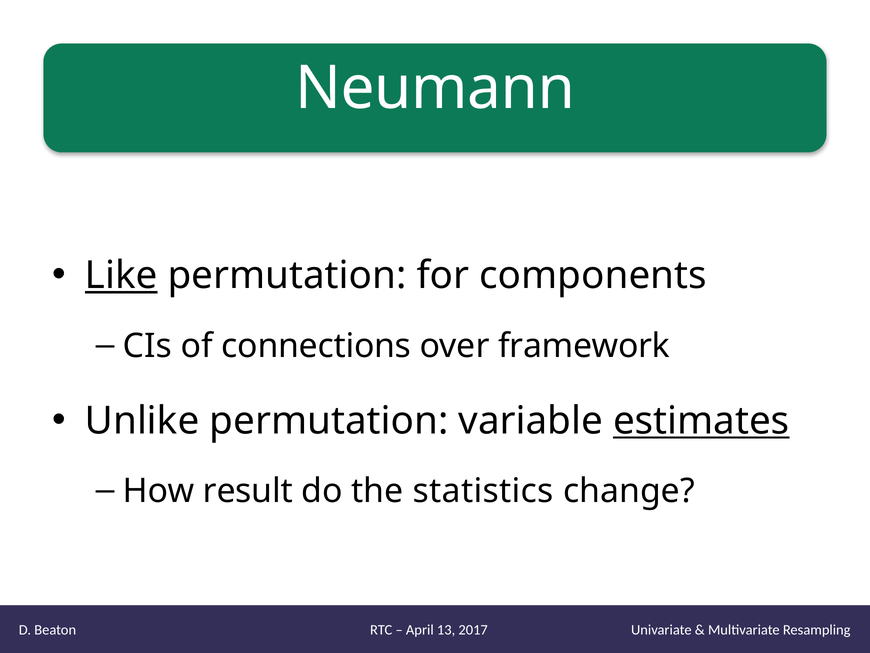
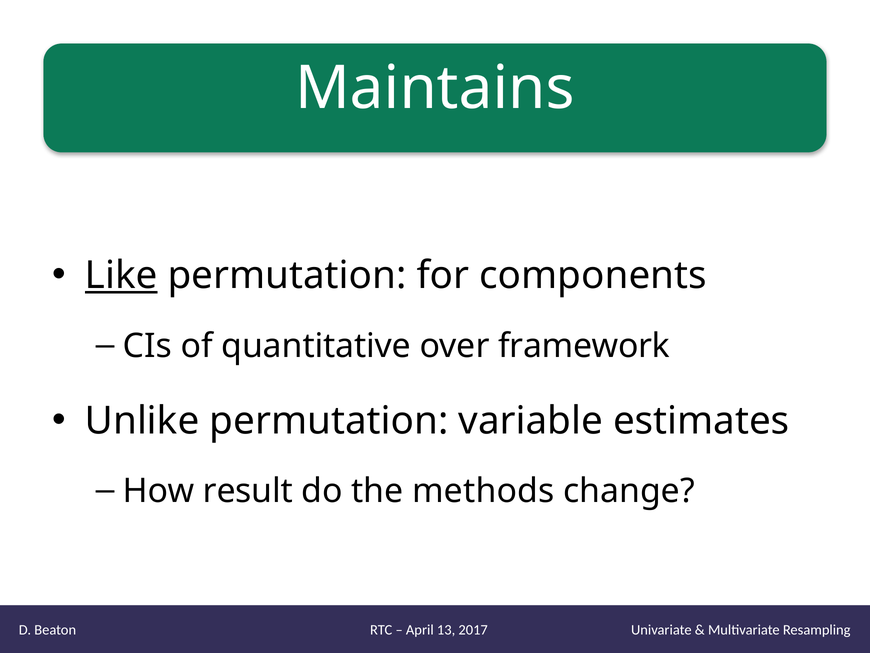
Neumann: Neumann -> Maintains
connections: connections -> quantitative
estimates underline: present -> none
statistics: statistics -> methods
